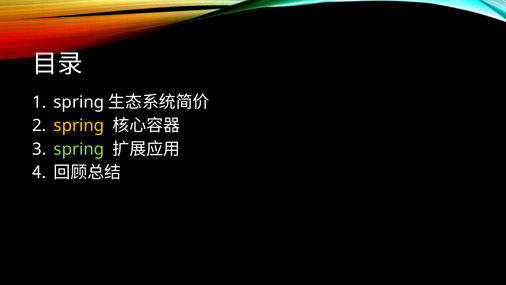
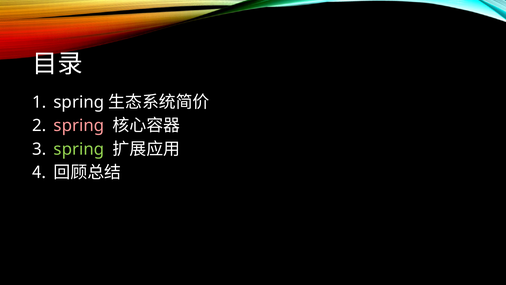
spring at (79, 125) colour: yellow -> pink
